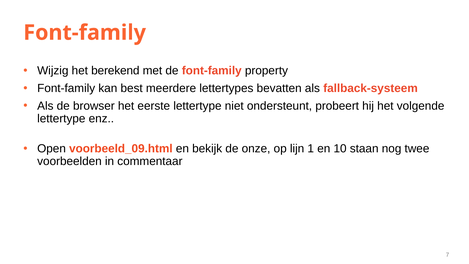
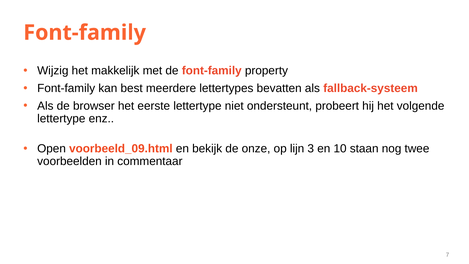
berekend: berekend -> makkelijk
1: 1 -> 3
